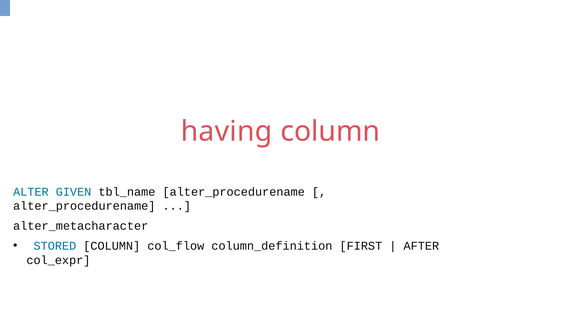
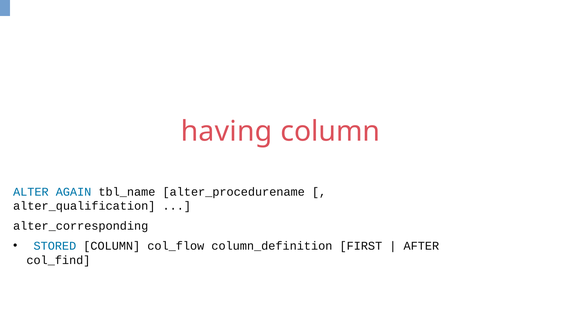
GIVEN: GIVEN -> AGAIN
alter_procedurename at (84, 206): alter_procedurename -> alter_qualification
alter_metacharacter: alter_metacharacter -> alter_corresponding
col_expr: col_expr -> col_find
